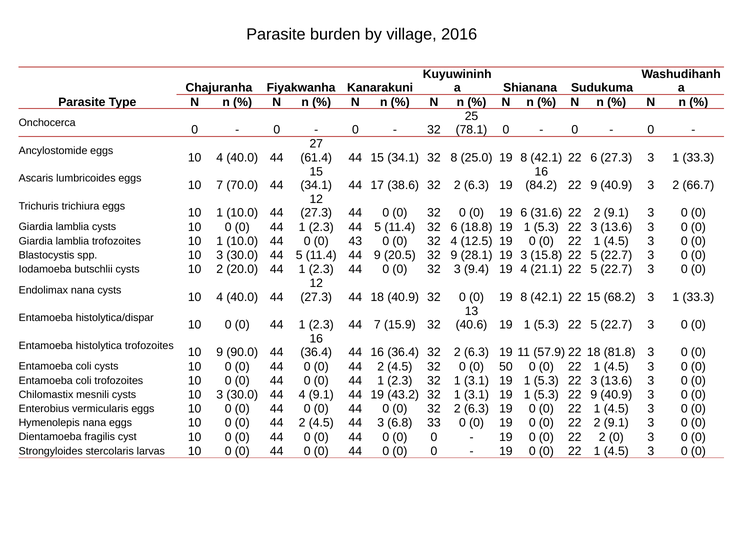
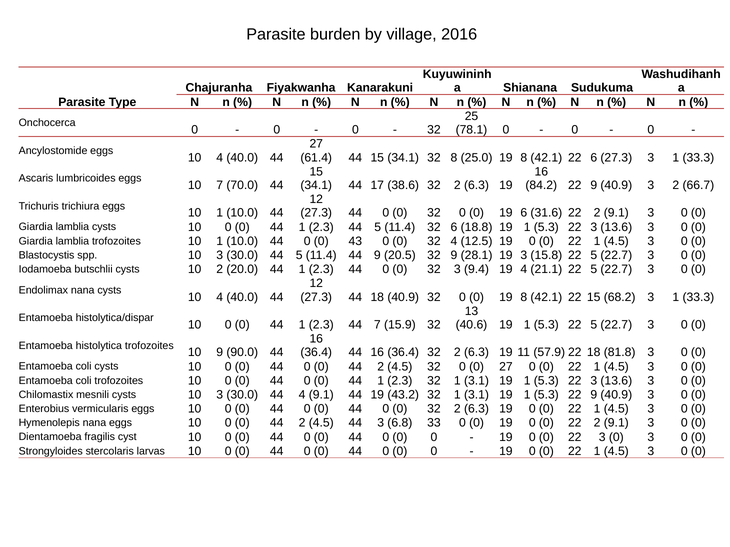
0 50: 50 -> 27
2 at (602, 437): 2 -> 3
